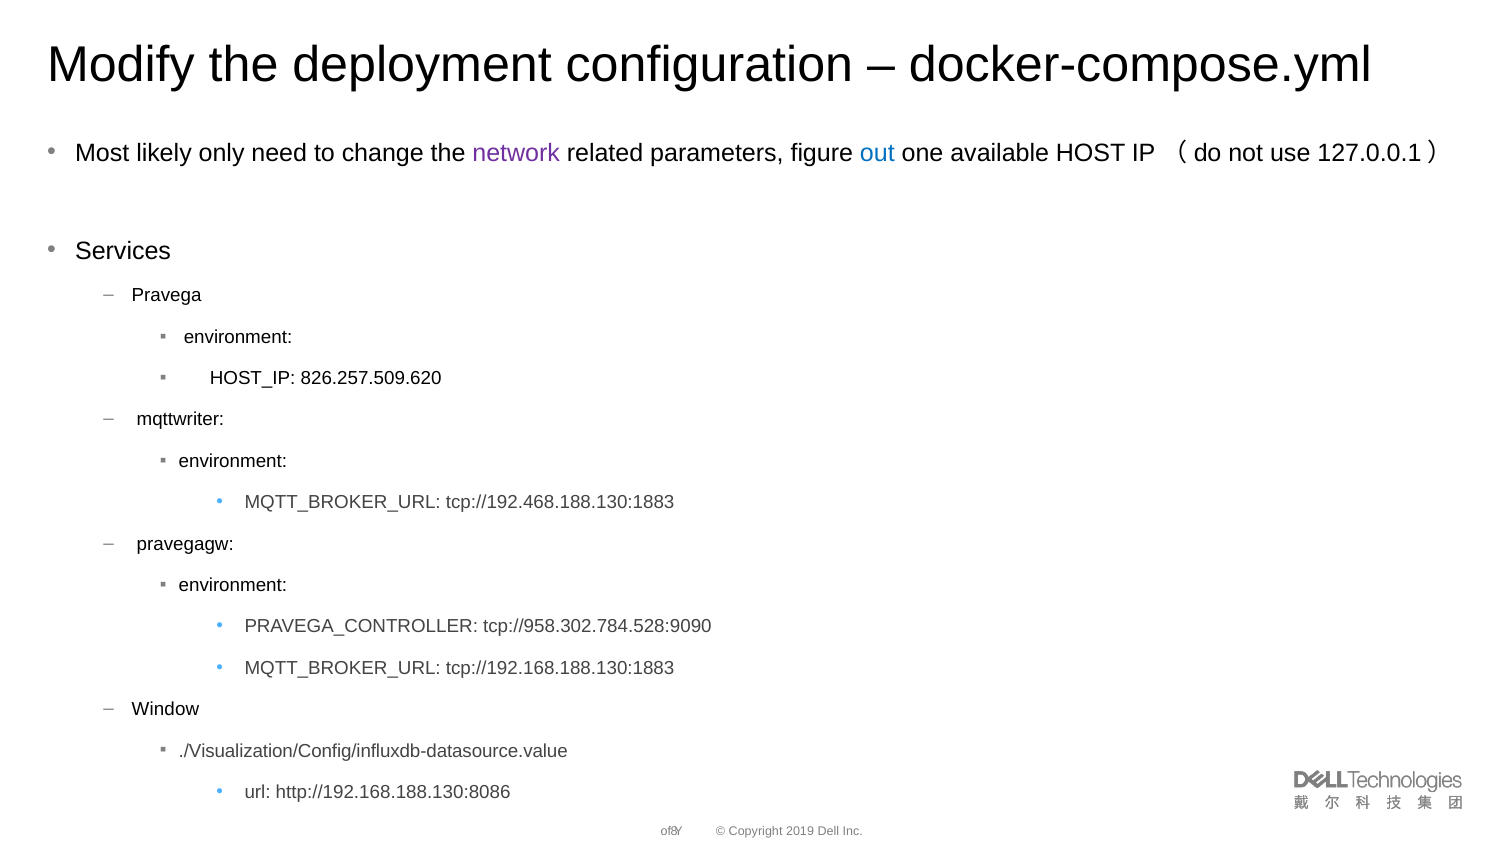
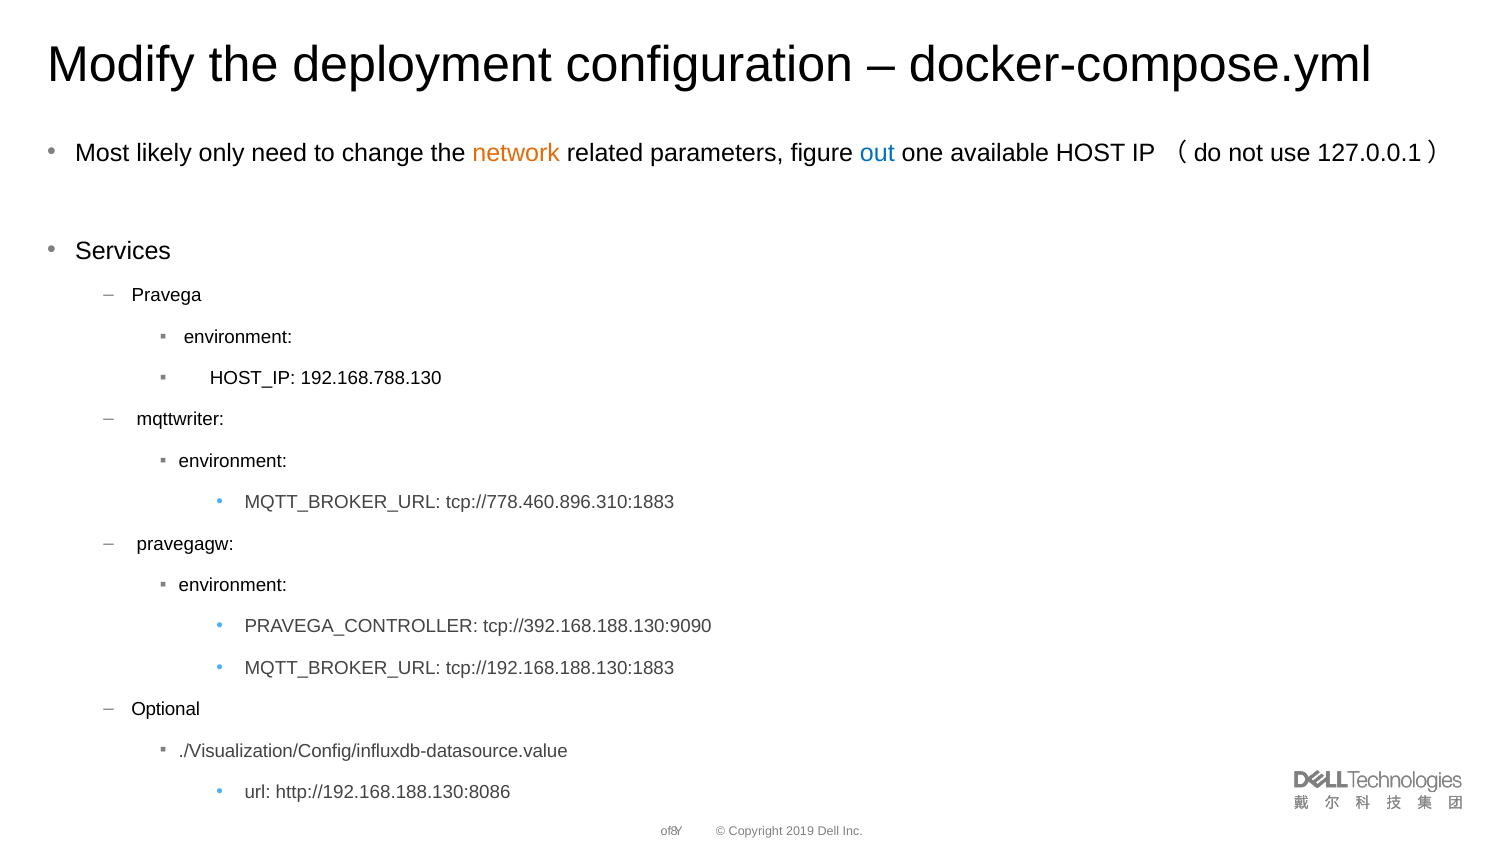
network colour: purple -> orange
826.257.509.620: 826.257.509.620 -> 192.168.788.130
tcp://192.468.188.130:1883: tcp://192.468.188.130:1883 -> tcp://778.460.896.310:1883
tcp://958.302.784.528:9090: tcp://958.302.784.528:9090 -> tcp://392.168.188.130:9090
Window: Window -> Optional
